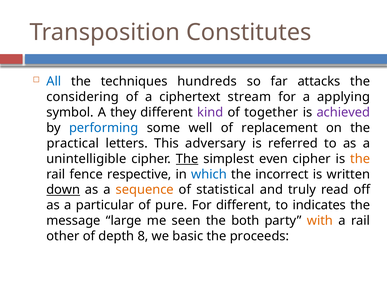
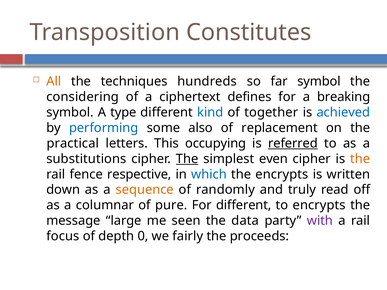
All colour: blue -> orange
far attacks: attacks -> symbol
stream: stream -> defines
applying: applying -> breaking
they: they -> type
kind colour: purple -> blue
achieved colour: purple -> blue
well: well -> also
adversary: adversary -> occupying
referred underline: none -> present
unintelligible: unintelligible -> substitutions
the incorrect: incorrect -> encrypts
down underline: present -> none
statistical: statistical -> randomly
particular: particular -> columnar
to indicates: indicates -> encrypts
both: both -> data
with colour: orange -> purple
other: other -> focus
8: 8 -> 0
basic: basic -> fairly
